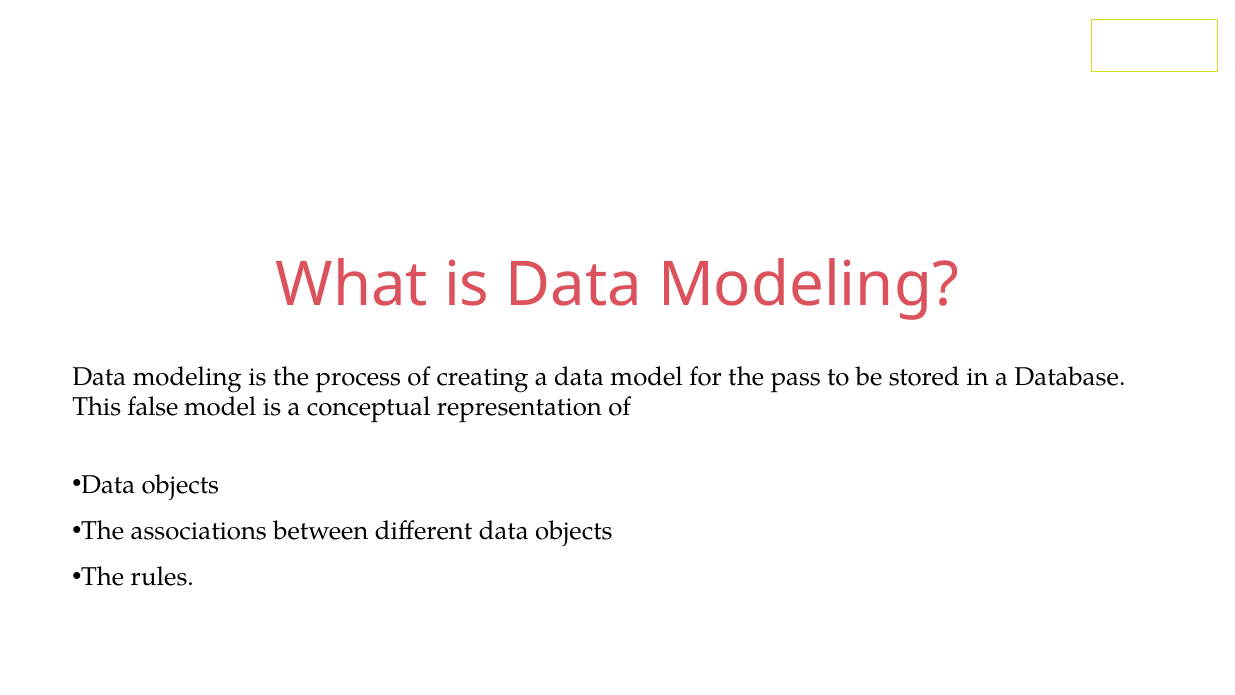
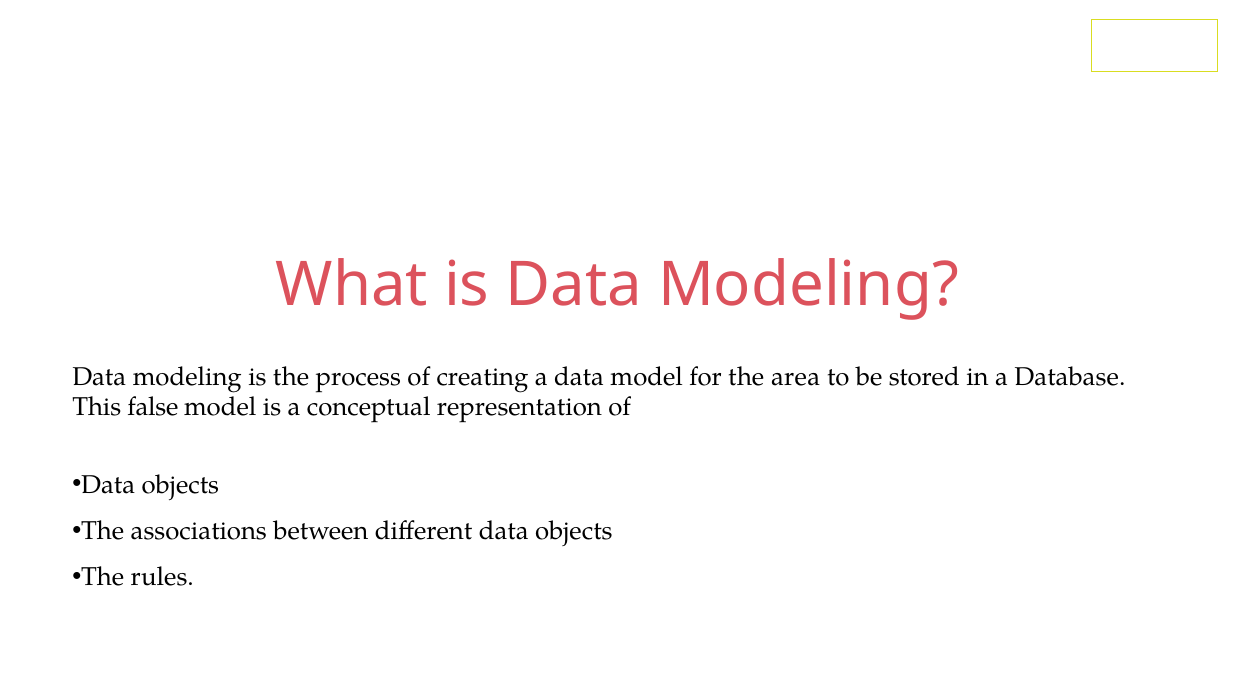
pass: pass -> area
